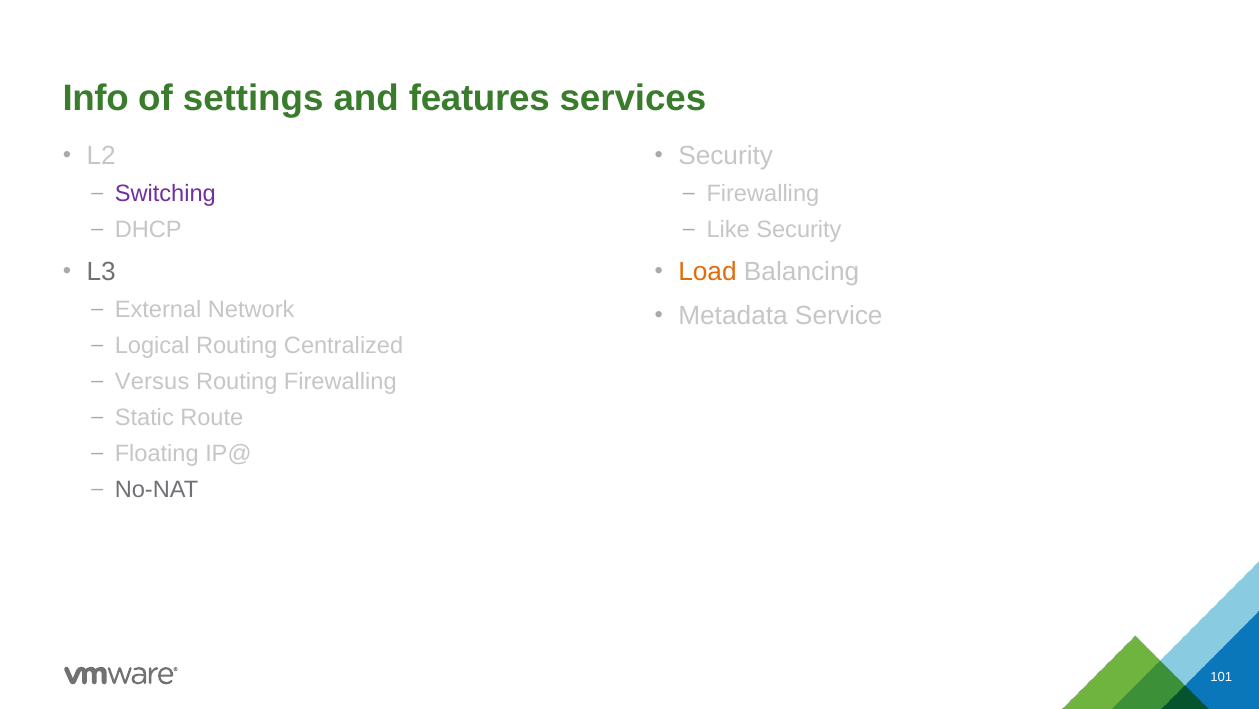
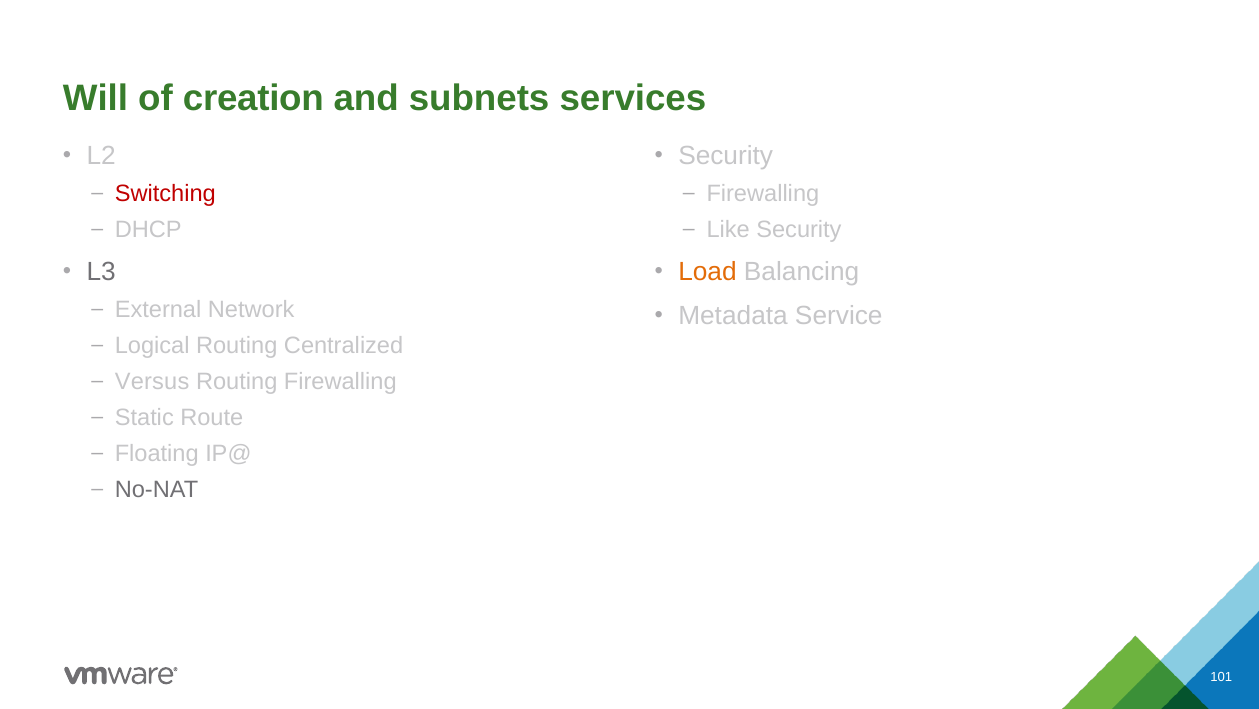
Info: Info -> Will
settings: settings -> creation
features: features -> subnets
Switching colour: purple -> red
